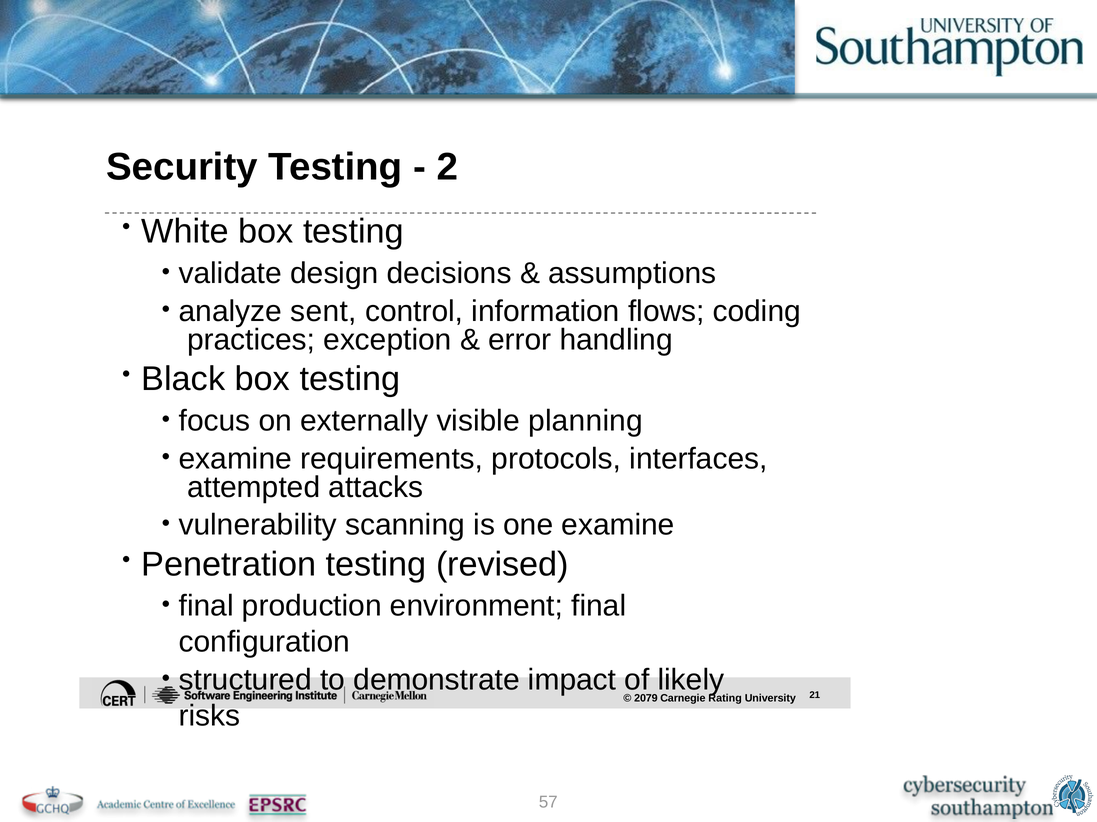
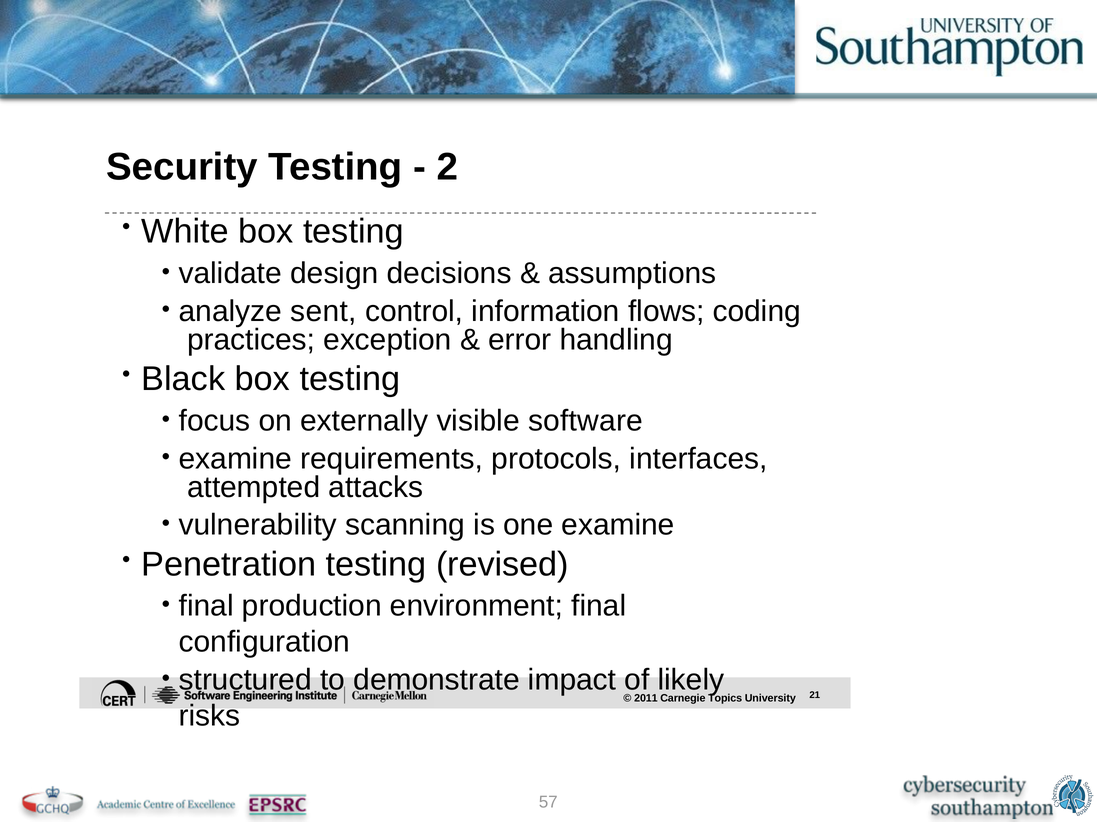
planning: planning -> software
2079: 2079 -> 2011
Rating: Rating -> Topics
